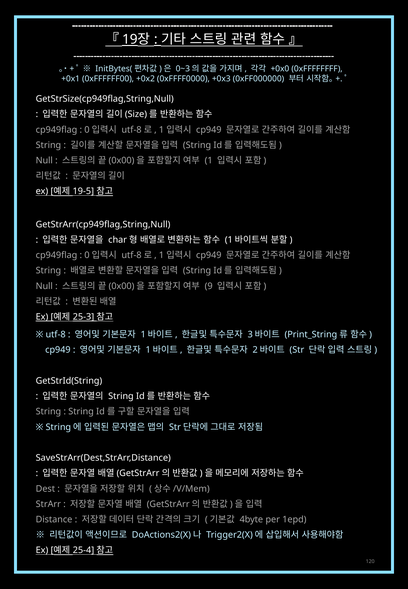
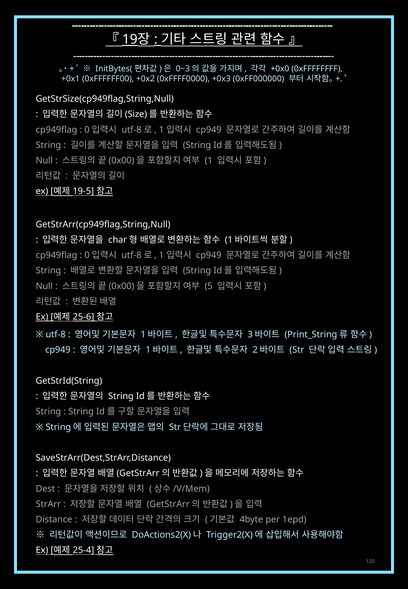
9: 9 -> 5
25-3: 25-3 -> 25-6
